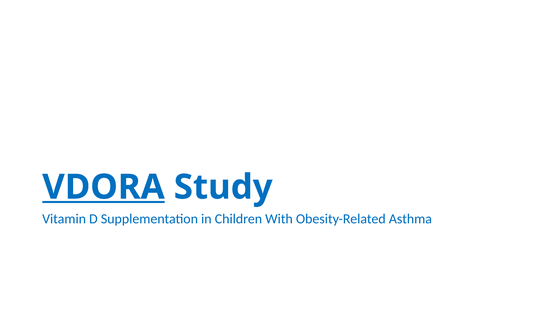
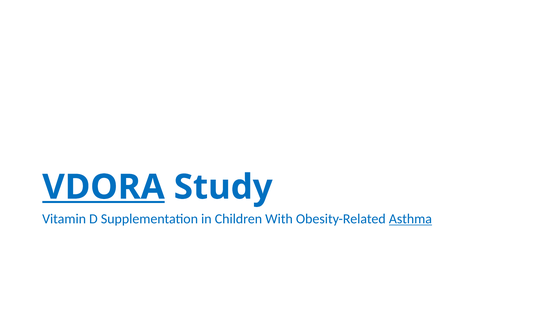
Asthma underline: none -> present
